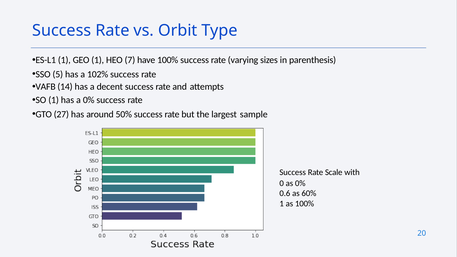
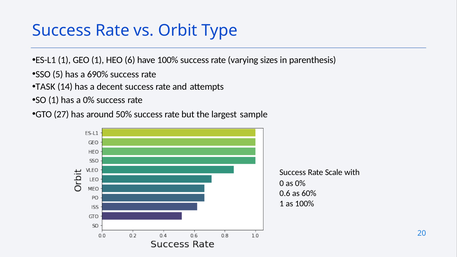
7: 7 -> 6
102%: 102% -> 690%
VAFB: VAFB -> TASK
